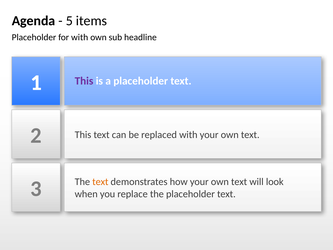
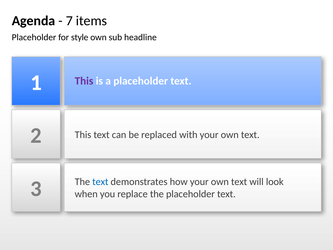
5: 5 -> 7
for with: with -> style
text at (100, 182) colour: orange -> blue
